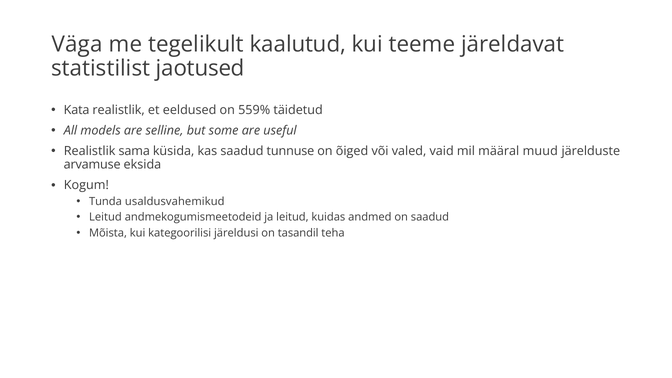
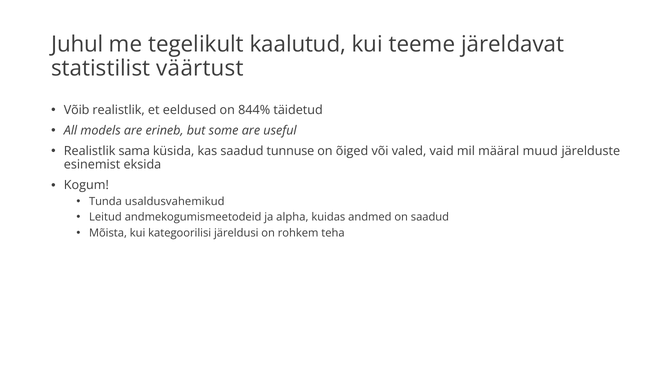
Väga: Väga -> Juhul
jaotused: jaotused -> väärtust
Kata: Kata -> Võib
559%: 559% -> 844%
selline: selline -> erineb
arvamuse: arvamuse -> esinemist
ja leitud: leitud -> alpha
tasandil: tasandil -> rohkem
